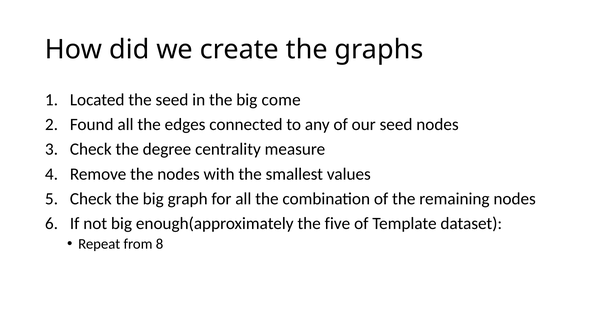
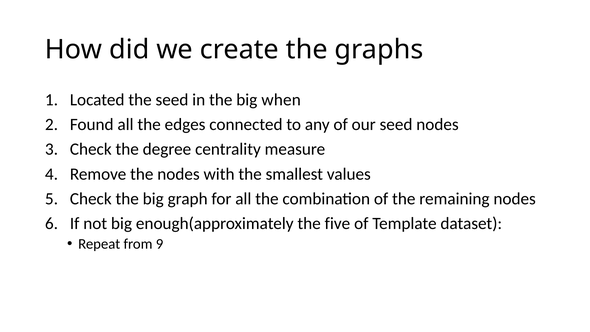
come: come -> when
8: 8 -> 9
